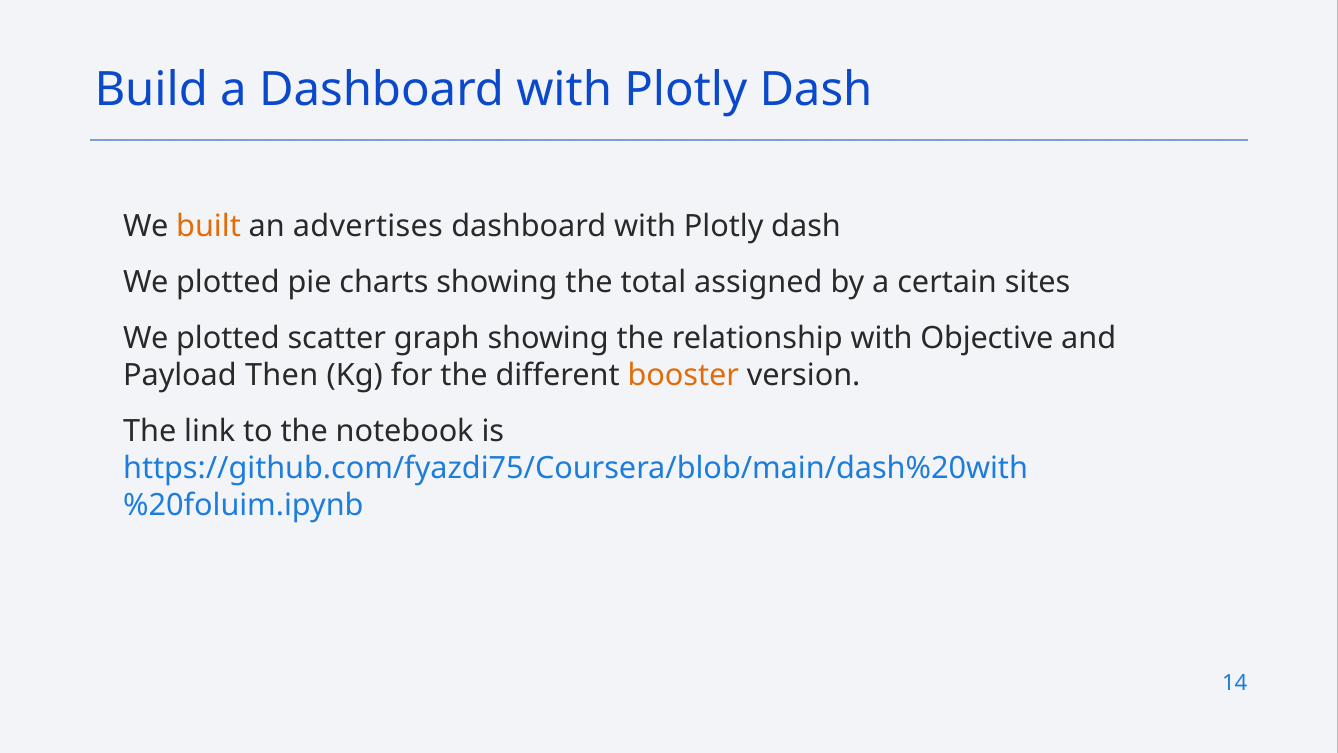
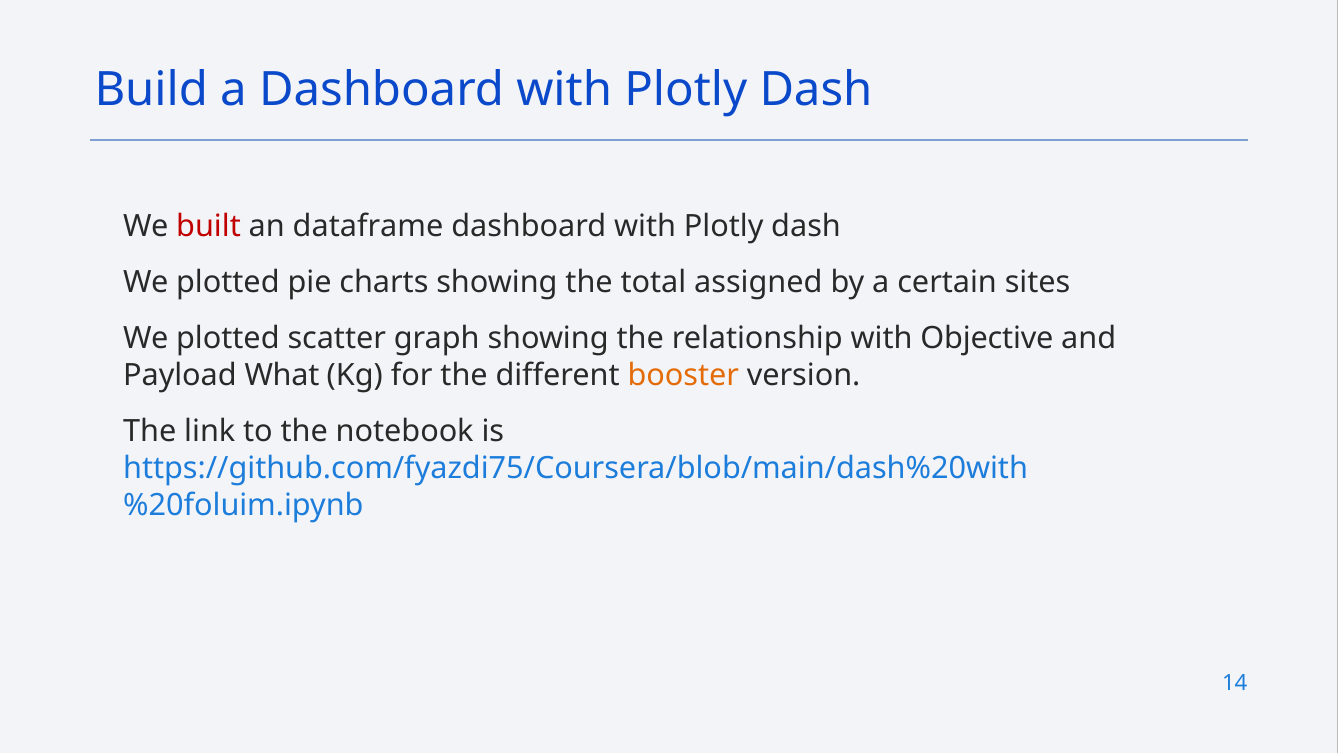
built colour: orange -> red
advertises: advertises -> dataframe
Then: Then -> What
